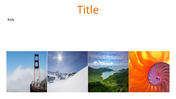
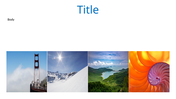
Title colour: orange -> blue
